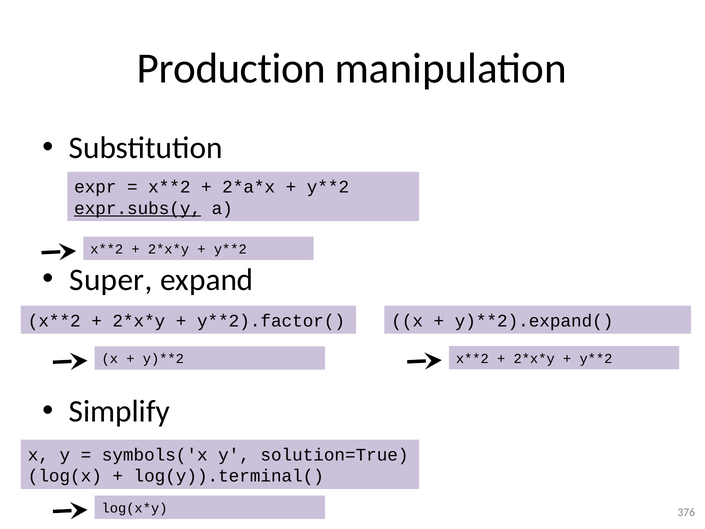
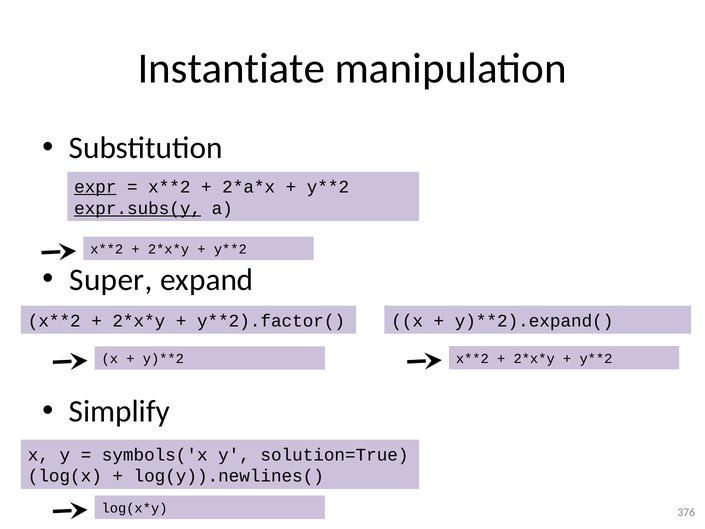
Production: Production -> Instantiate
expr underline: none -> present
log(y)).terminal(: log(y)).terminal( -> log(y)).newlines(
